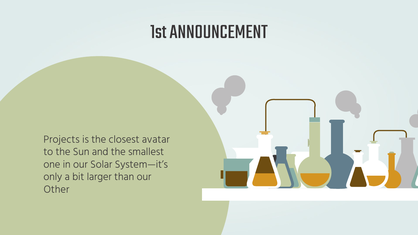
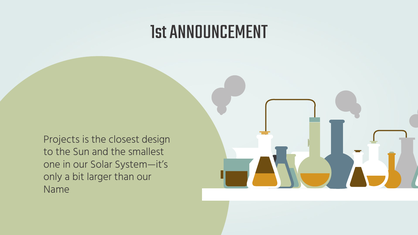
avatar: avatar -> design
Other: Other -> Name
